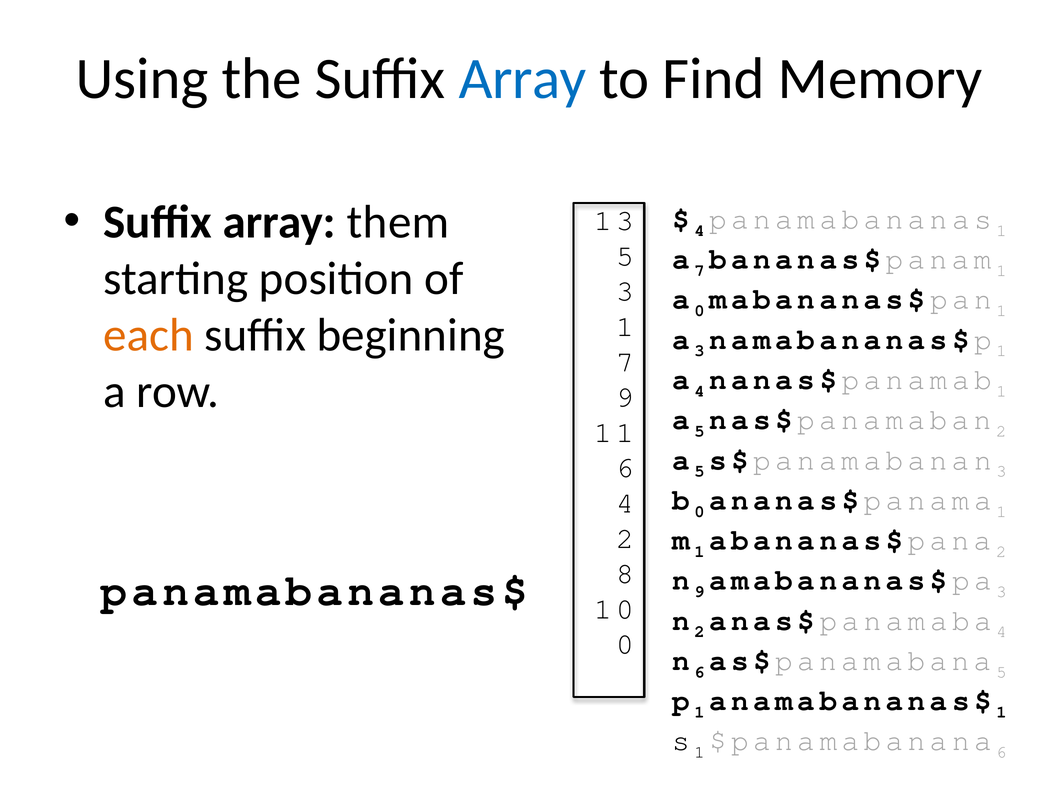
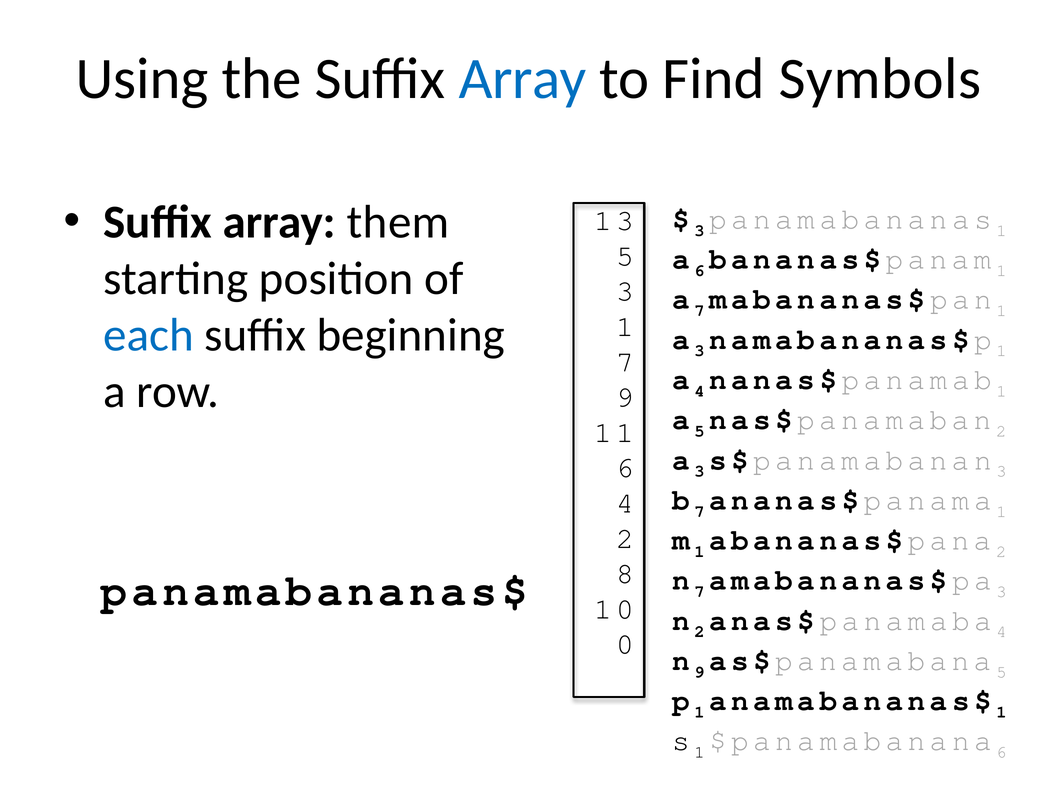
Memory: Memory -> Symbols
4 at (699, 230): 4 -> 3
a 7: 7 -> 6
a 0: 0 -> 7
each colour: orange -> blue
5 at (699, 471): 5 -> 3
0 at (699, 512): 0 -> 7
9 at (699, 592): 9 -> 7
6 at (699, 672): 6 -> 9
